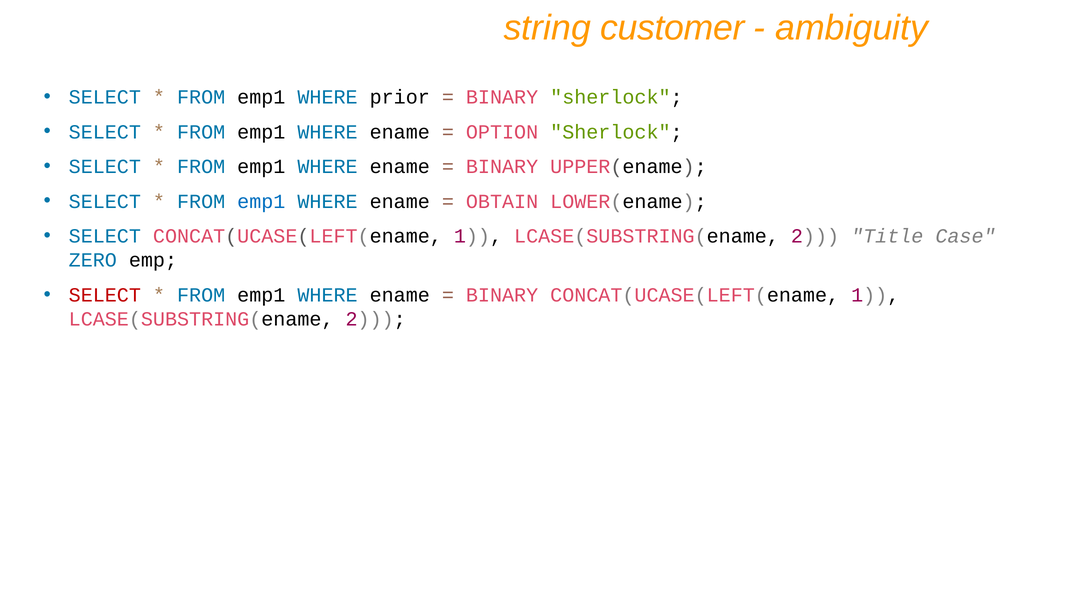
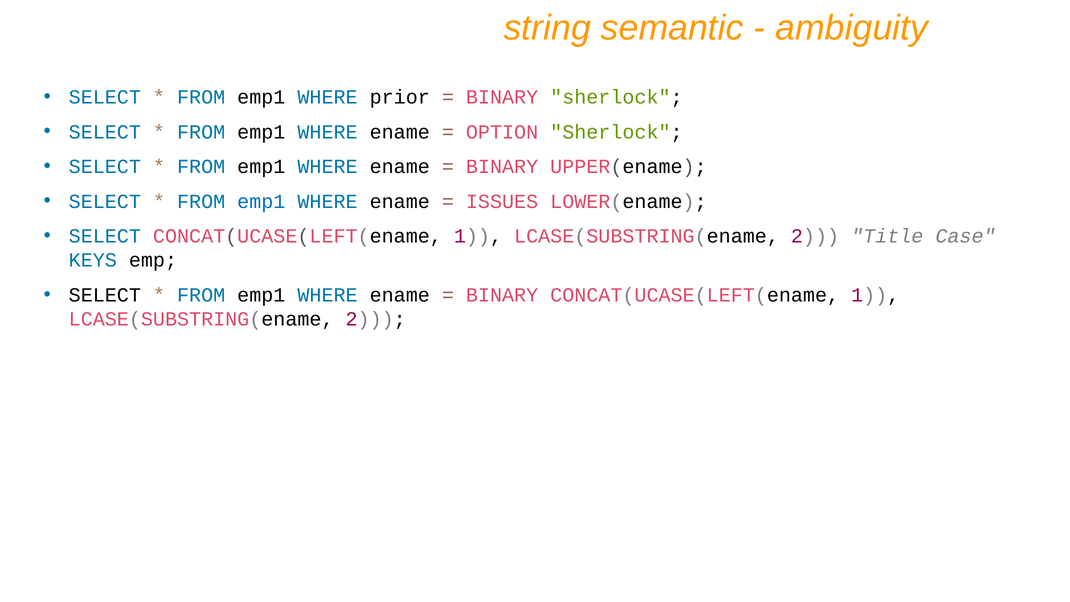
customer: customer -> semantic
OBTAIN: OBTAIN -> ISSUES
ZERO: ZERO -> KEYS
SELECT at (105, 295) colour: red -> black
